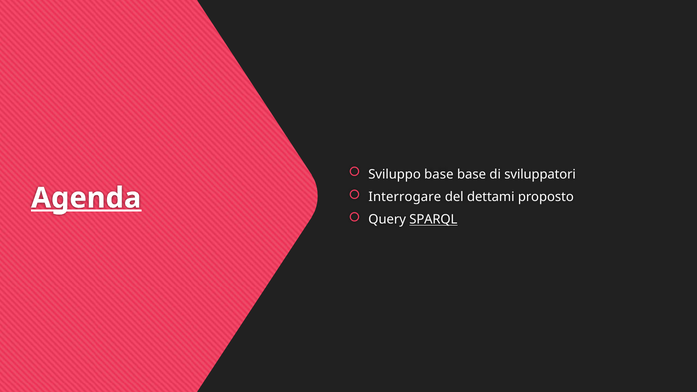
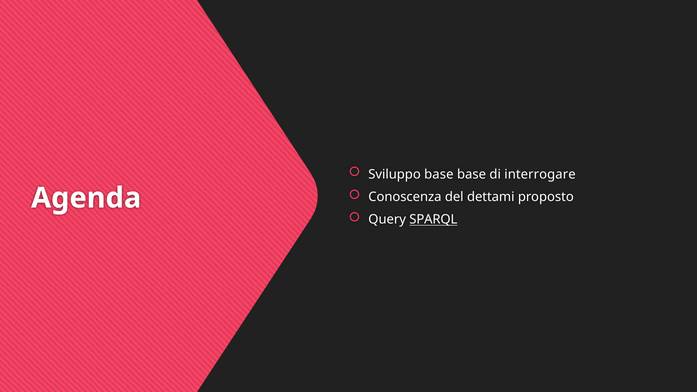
sviluppatori: sviluppatori -> interrogare
Interrogare: Interrogare -> Conoscenza
Agenda underline: present -> none
